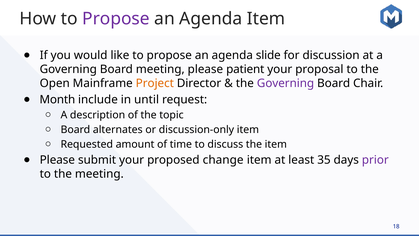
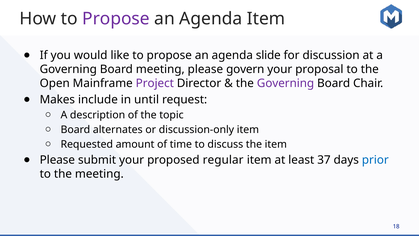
patient: patient -> govern
Project colour: orange -> purple
Month: Month -> Makes
change: change -> regular
35: 35 -> 37
prior colour: purple -> blue
